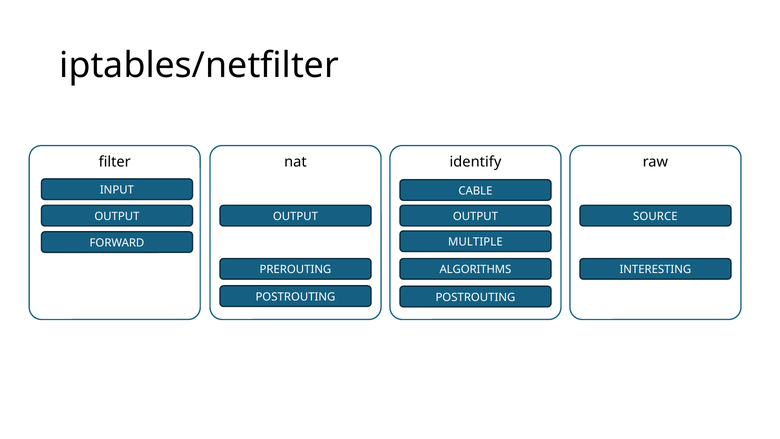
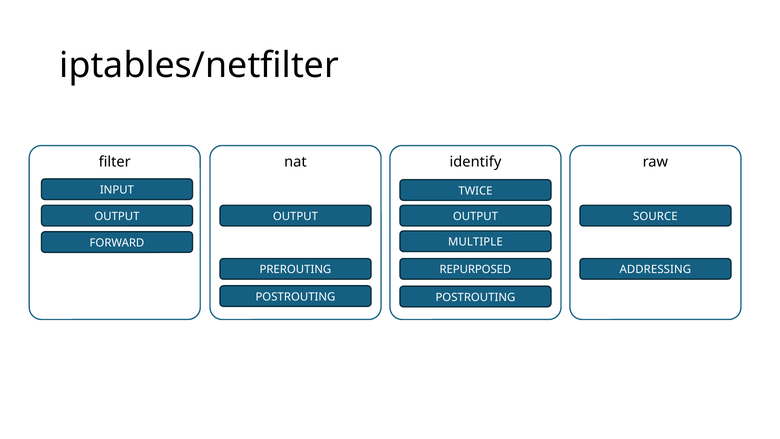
CABLE: CABLE -> TWICE
ALGORITHMS: ALGORITHMS -> REPURPOSED
INTERESTING: INTERESTING -> ADDRESSING
